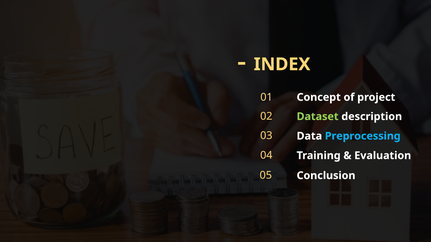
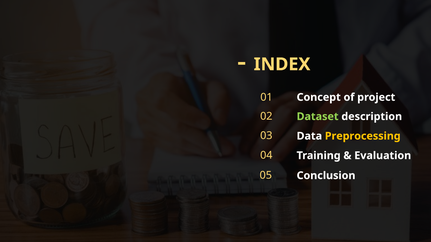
Preprocessing colour: light blue -> yellow
